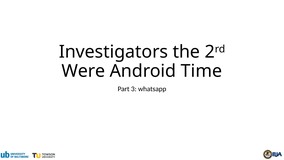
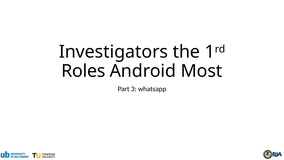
2: 2 -> 1
Were: Were -> Roles
Time: Time -> Most
